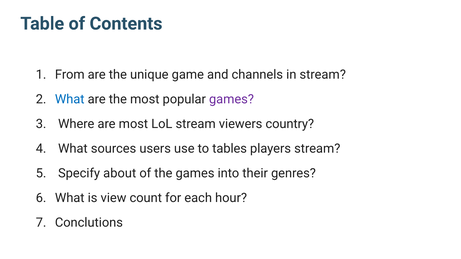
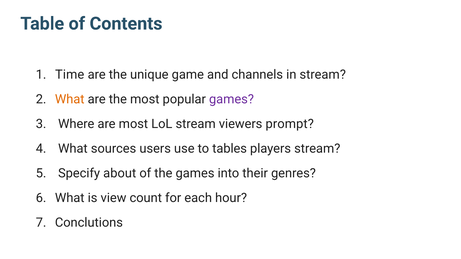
From: From -> Time
What at (70, 99) colour: blue -> orange
country: country -> prompt
